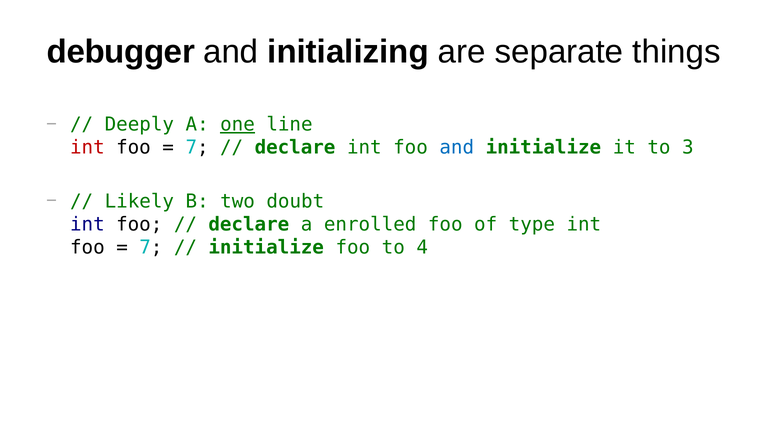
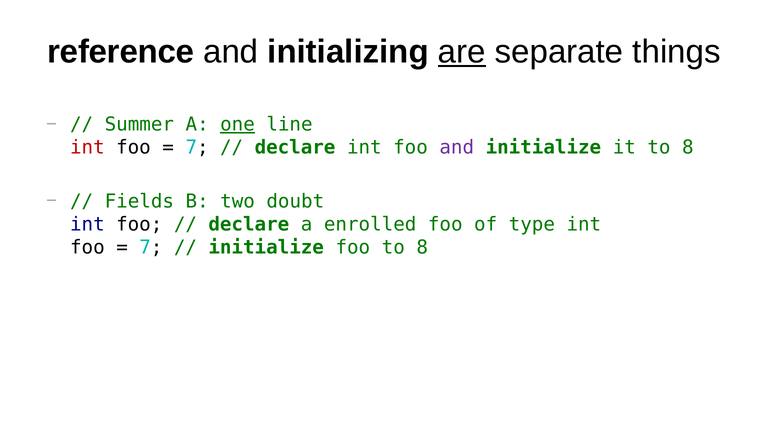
debugger: debugger -> reference
are underline: none -> present
Deeply: Deeply -> Summer
and at (457, 148) colour: blue -> purple
it to 3: 3 -> 8
Likely: Likely -> Fields
foo to 4: 4 -> 8
